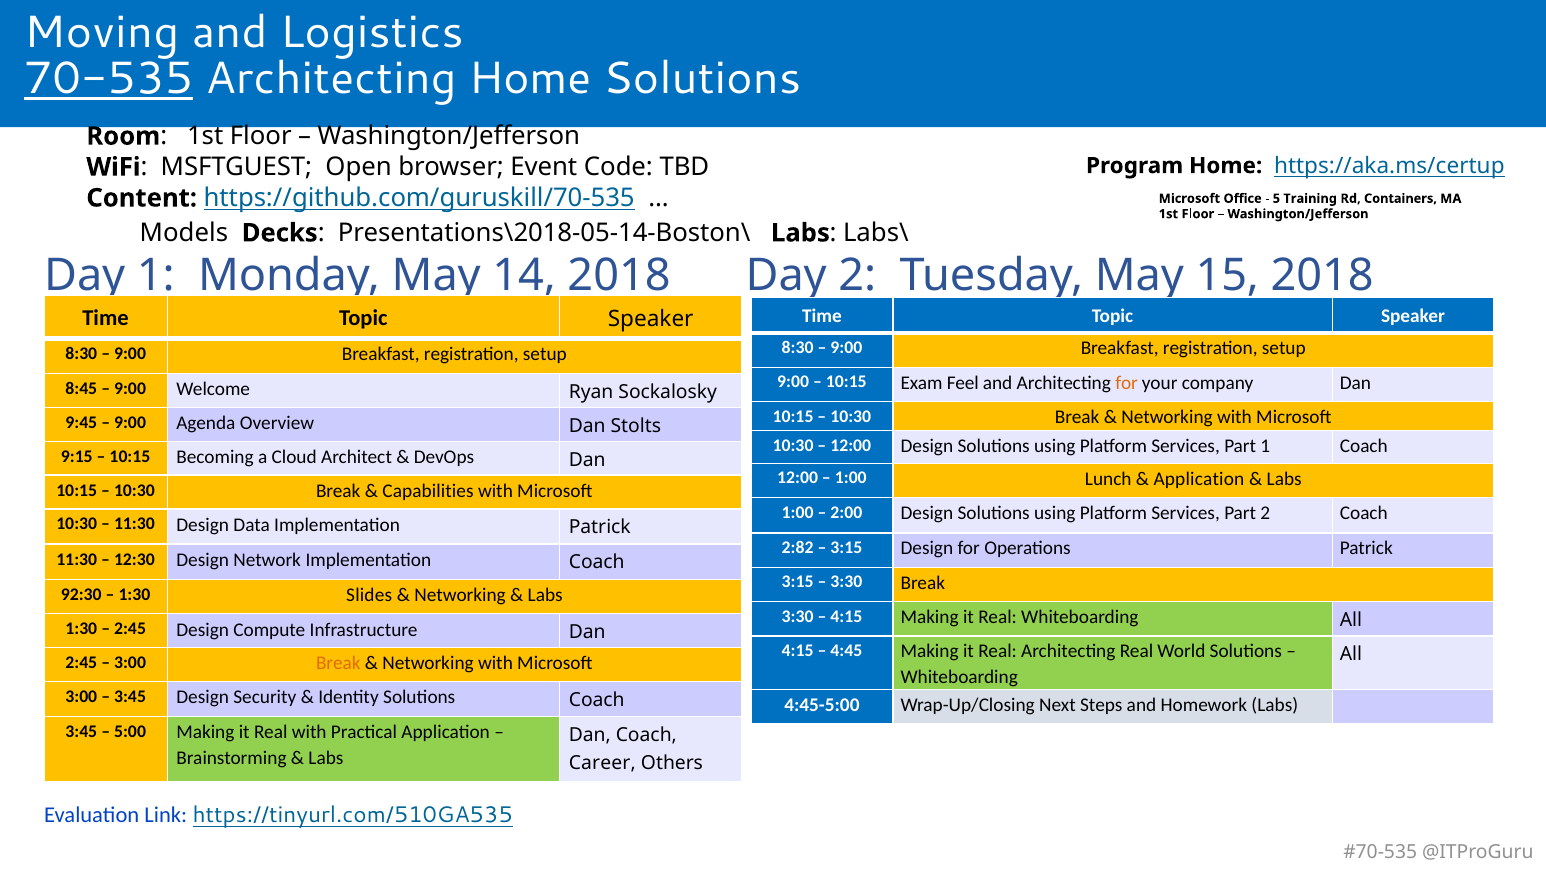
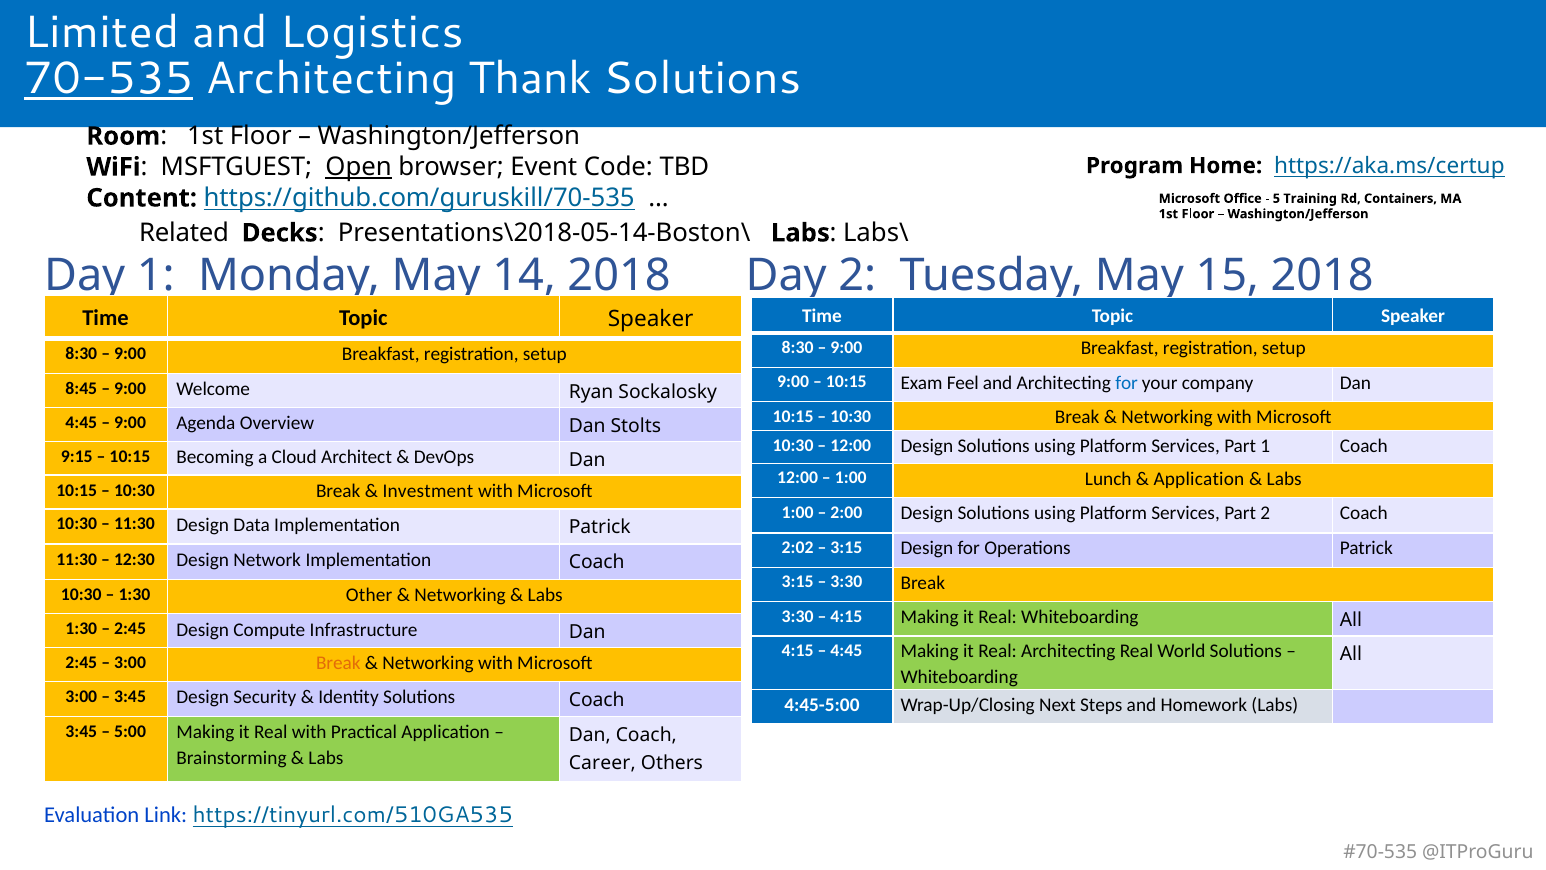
Moving: Moving -> Limited
Architecting Home: Home -> Thank
Open underline: none -> present
Models: Models -> Related
for at (1127, 383) colour: orange -> blue
9:45 at (81, 422): 9:45 -> 4:45
Capabilities: Capabilities -> Investment
2:82: 2:82 -> 2:02
92:30 at (81, 594): 92:30 -> 10:30
Slides: Slides -> Other
